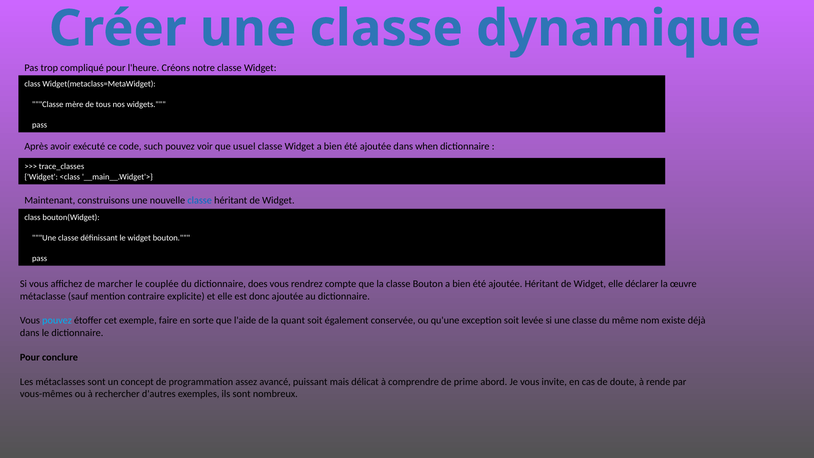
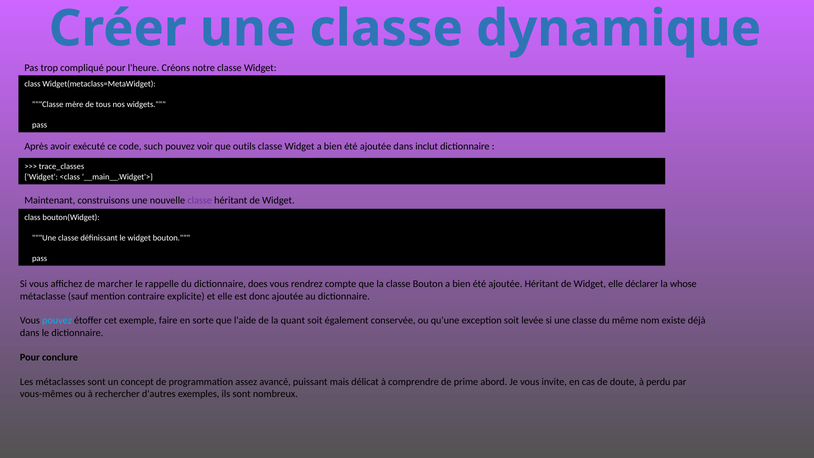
usuel: usuel -> outils
when: when -> inclut
classe at (200, 200) colour: blue -> purple
couplée: couplée -> rappelle
œuvre: œuvre -> whose
rende: rende -> perdu
